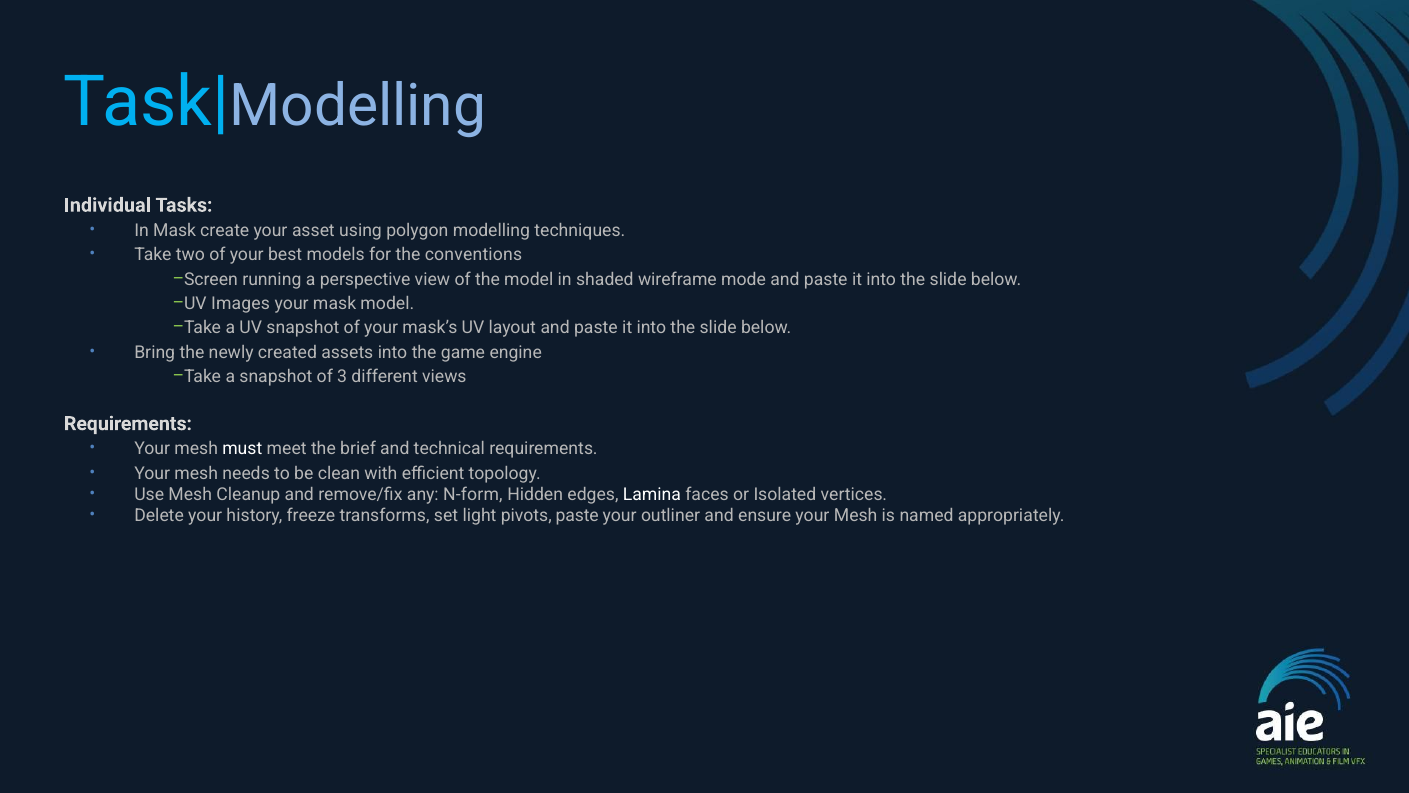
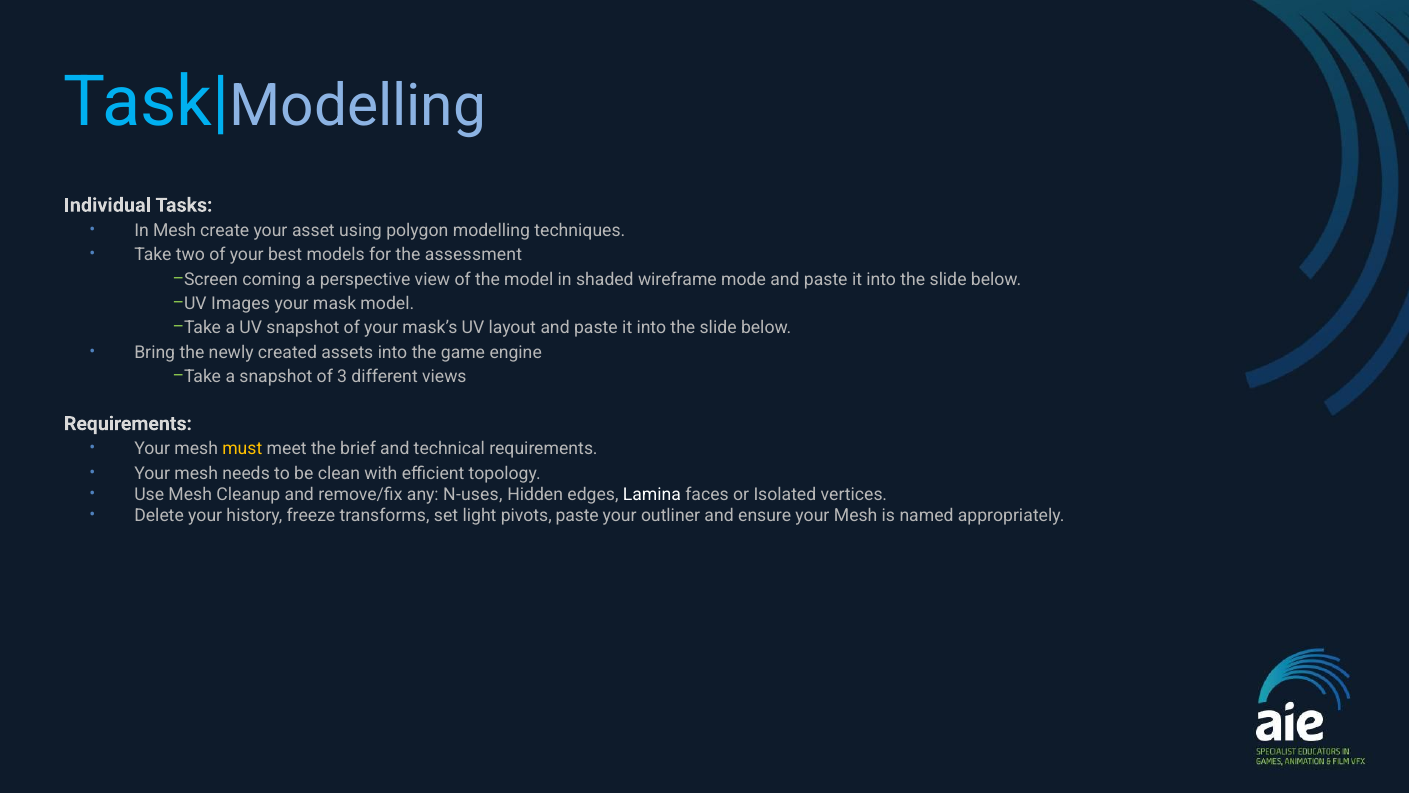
In Mask: Mask -> Mesh
conventions: conventions -> assessment
running: running -> coming
must colour: white -> yellow
N-form: N-form -> N-uses
